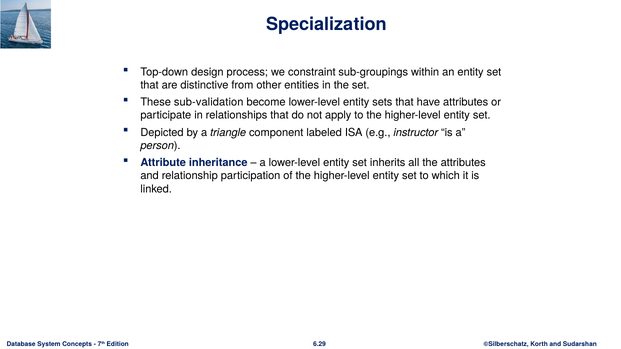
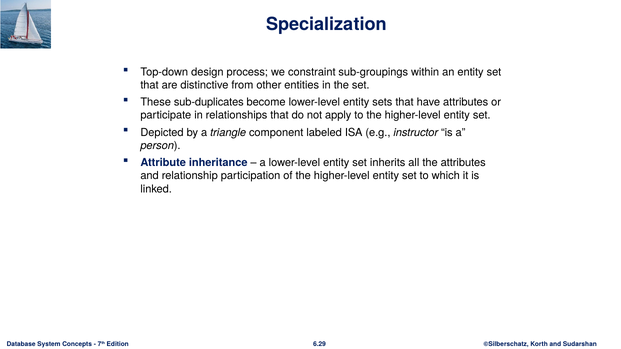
sub-validation: sub-validation -> sub-duplicates
